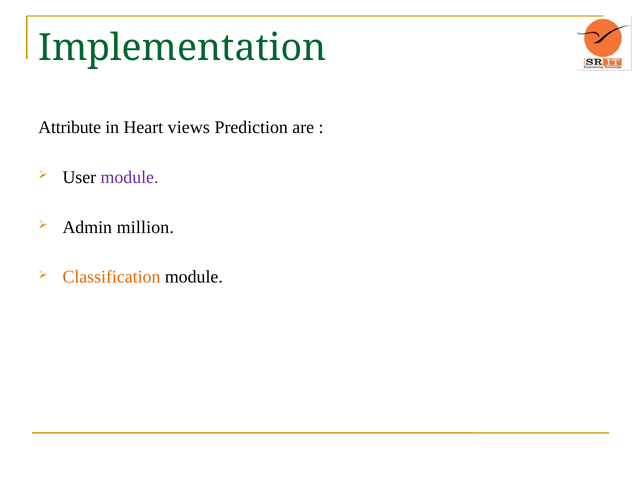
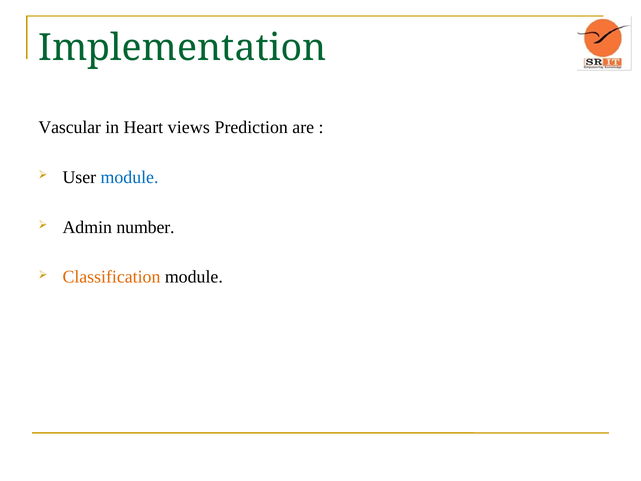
Attribute: Attribute -> Vascular
module at (130, 177) colour: purple -> blue
million: million -> number
